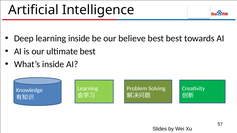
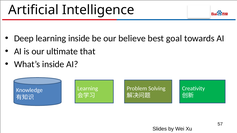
best best: best -> goal
ultimate best: best -> that
